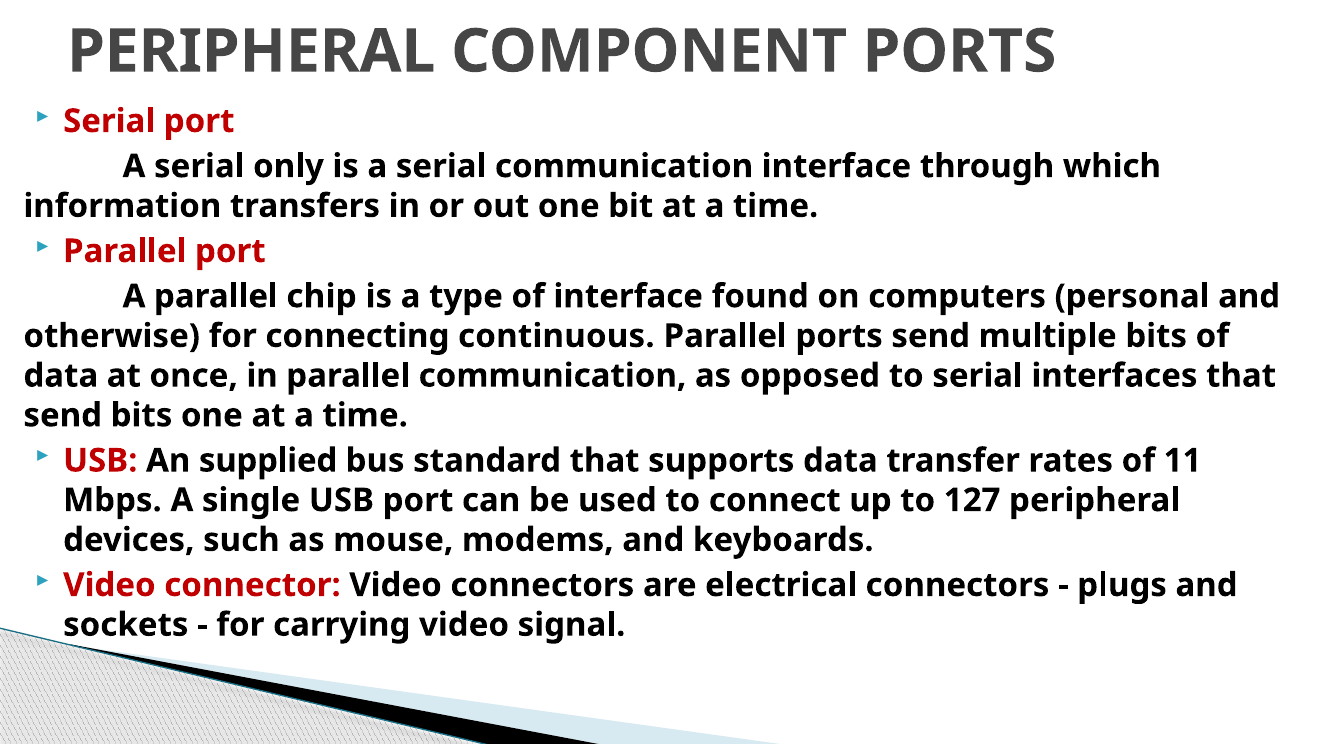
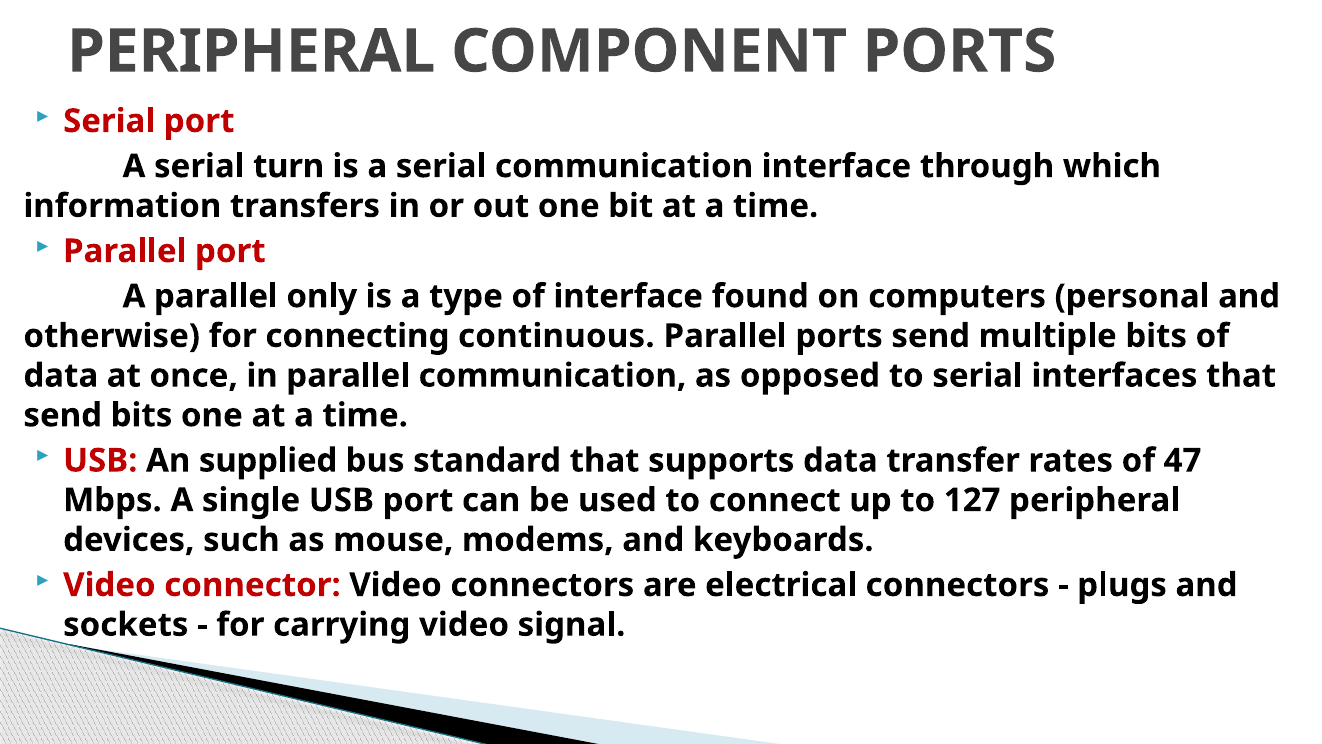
only: only -> turn
chip: chip -> only
11: 11 -> 47
